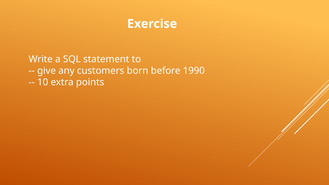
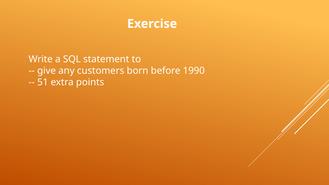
10: 10 -> 51
